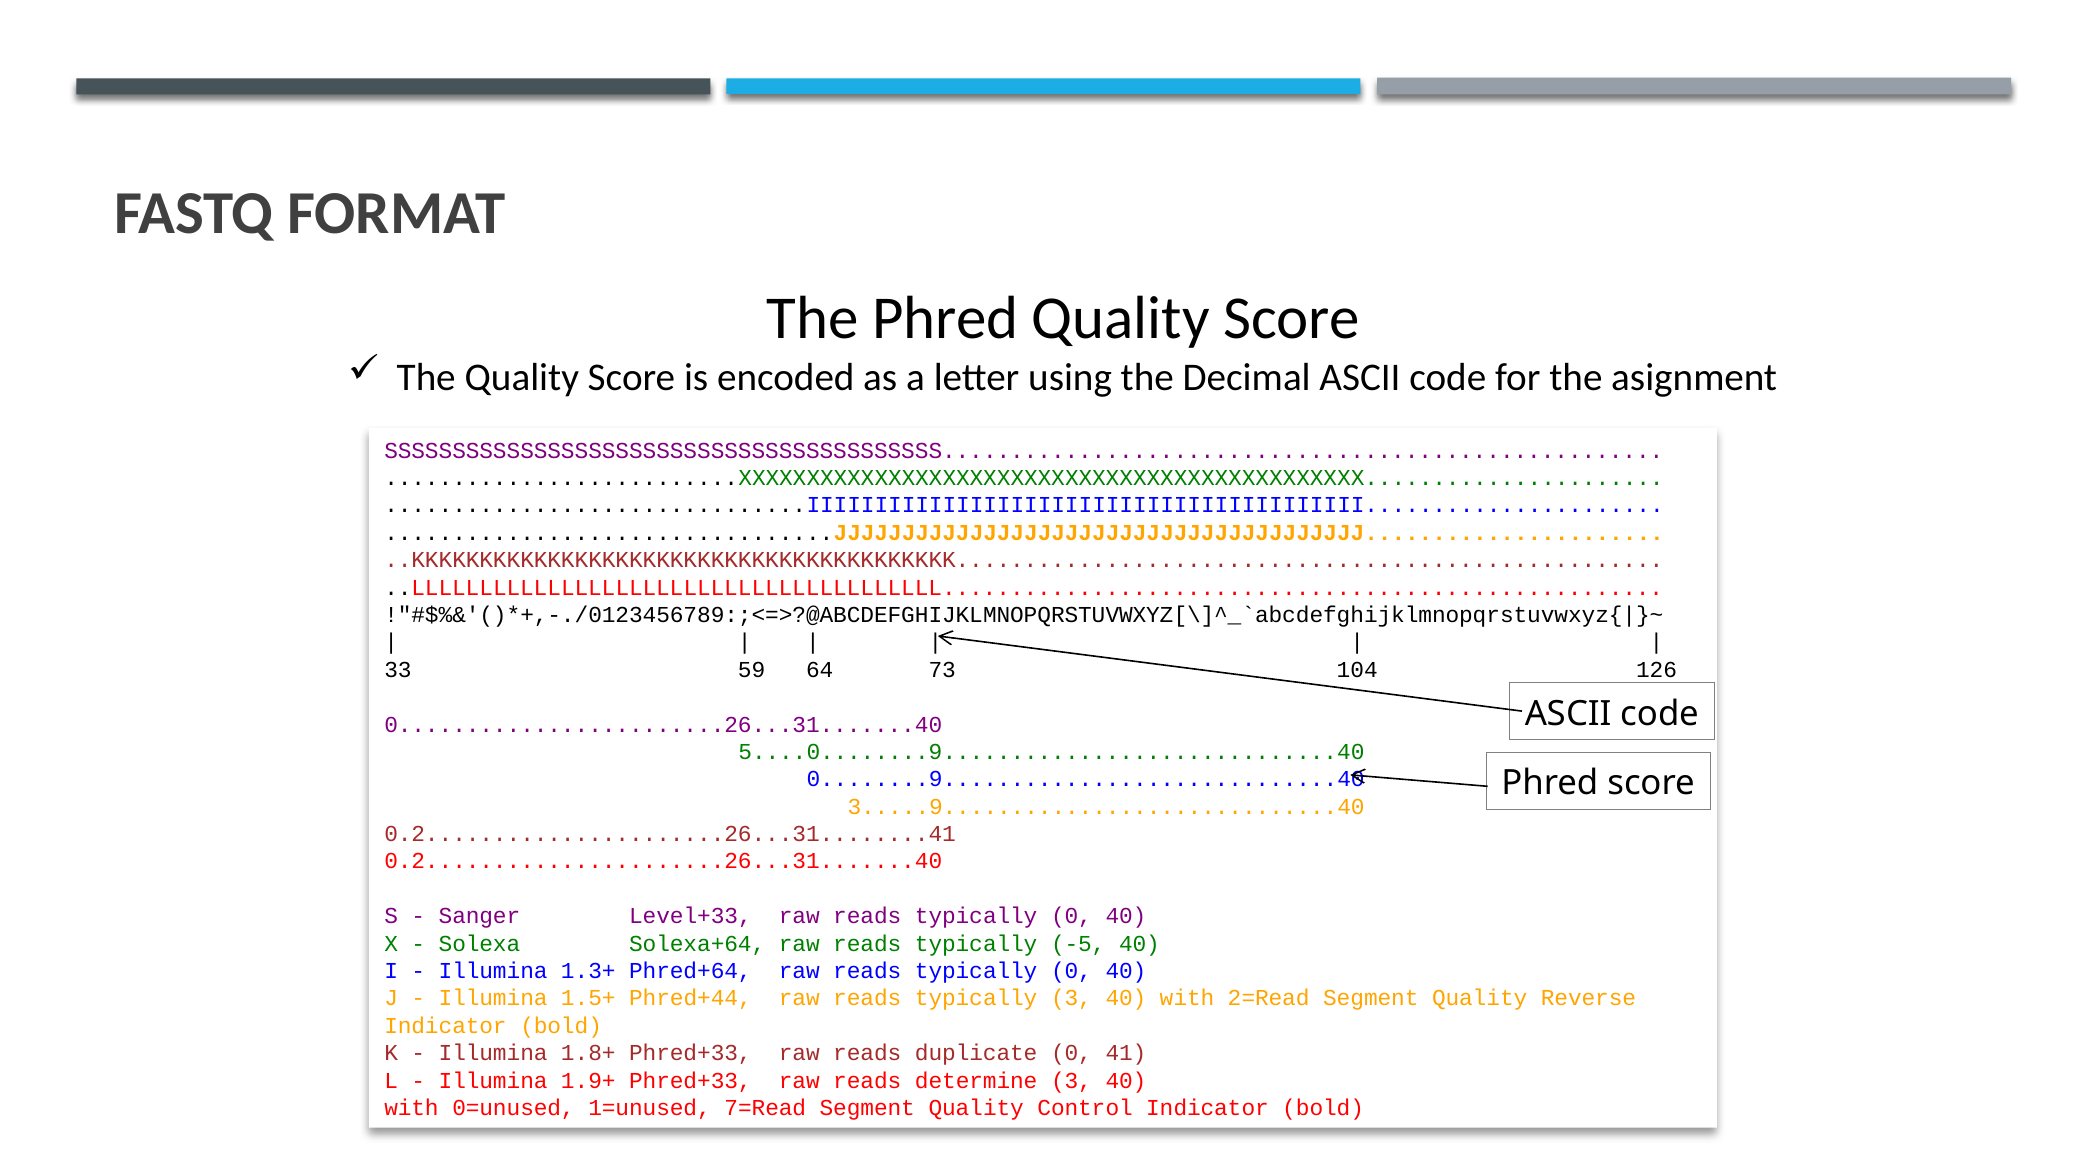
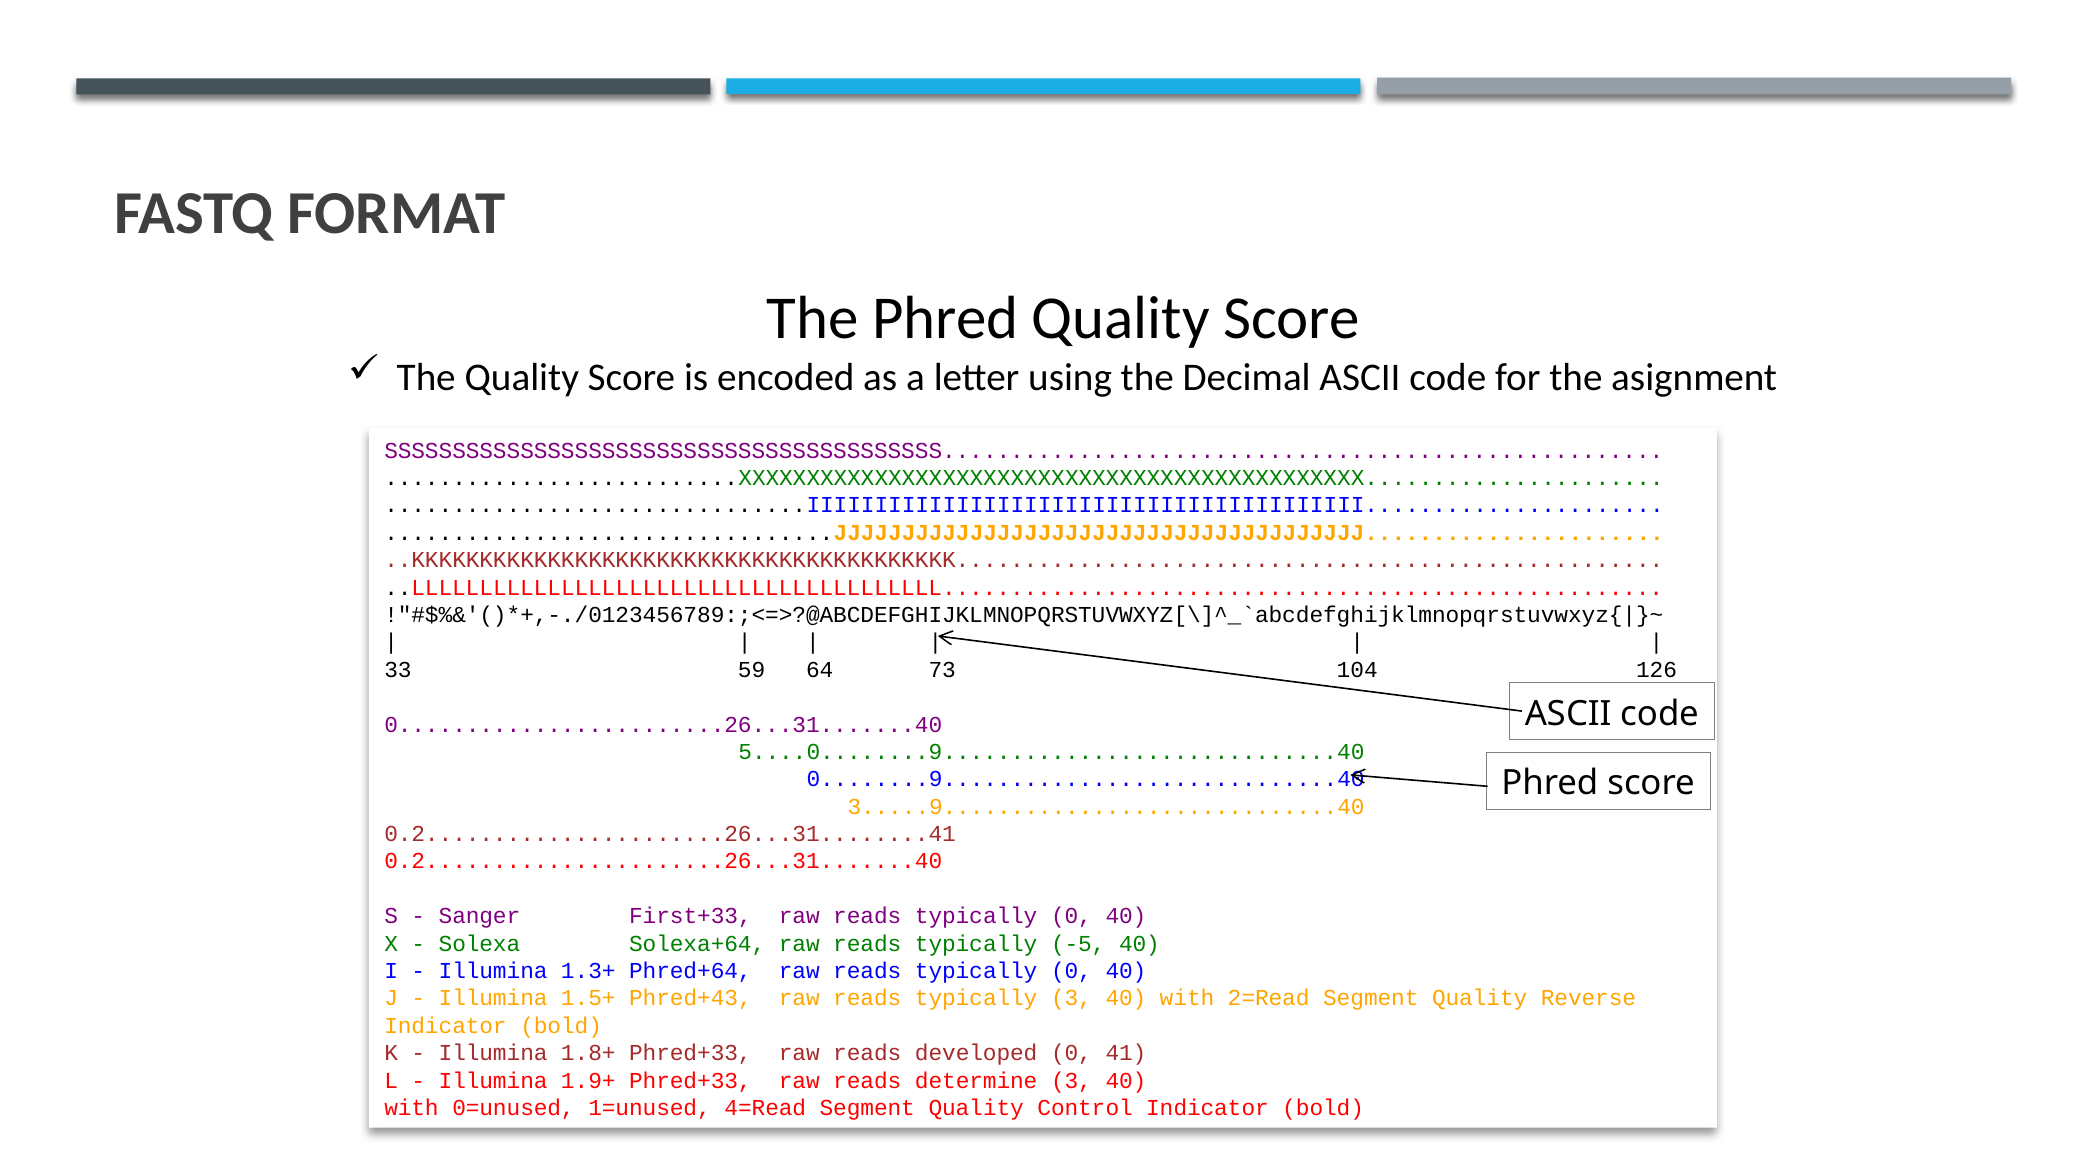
Level+33: Level+33 -> First+33
Phred+44: Phred+44 -> Phred+43
duplicate: duplicate -> developed
7=Read: 7=Read -> 4=Read
